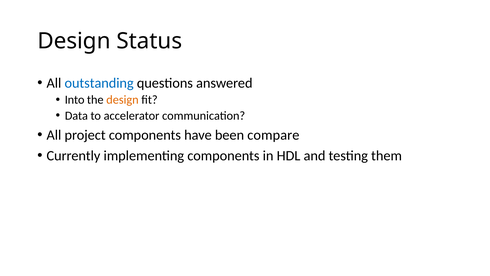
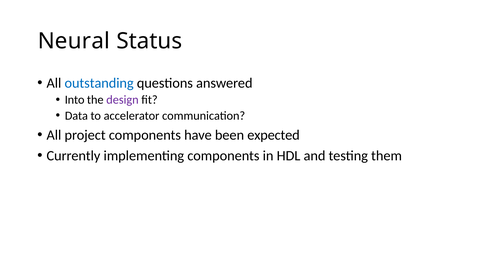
Design at (74, 41): Design -> Neural
design at (122, 100) colour: orange -> purple
compare: compare -> expected
